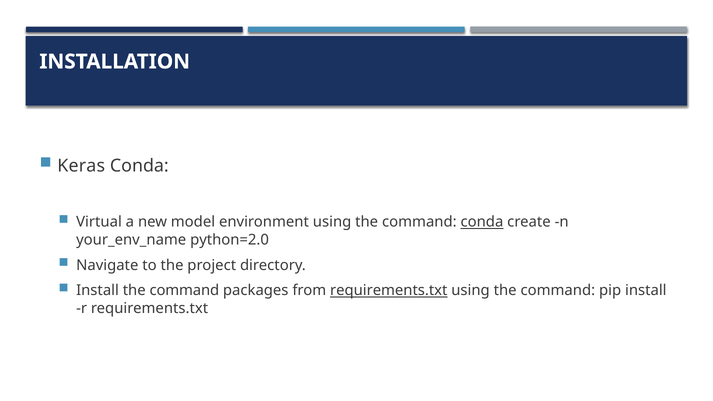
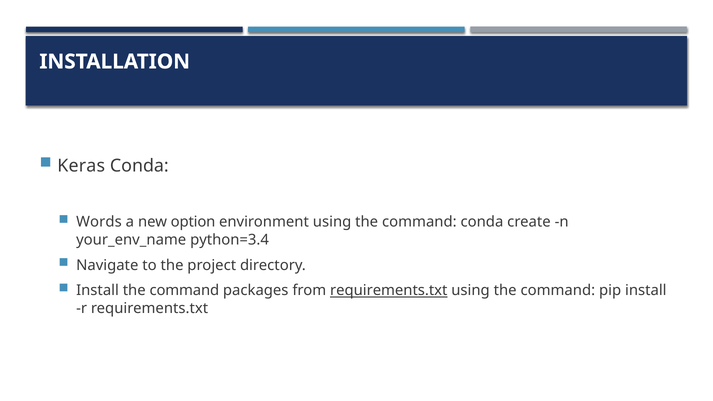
Virtual: Virtual -> Words
model: model -> option
conda at (482, 222) underline: present -> none
python=2.0: python=2.0 -> python=3.4
